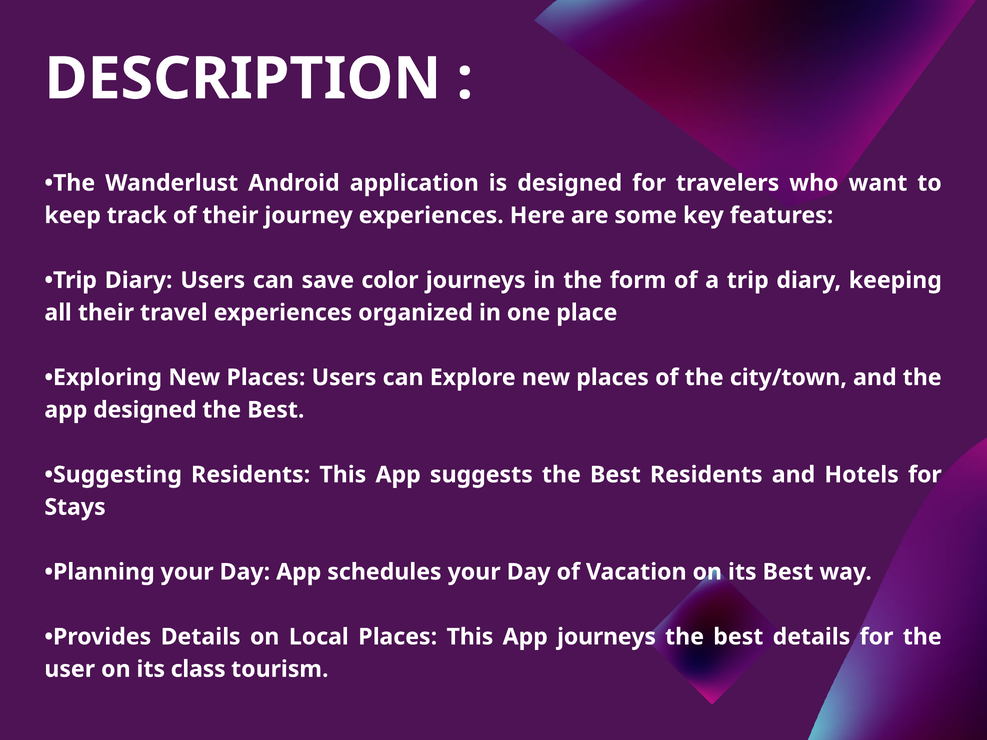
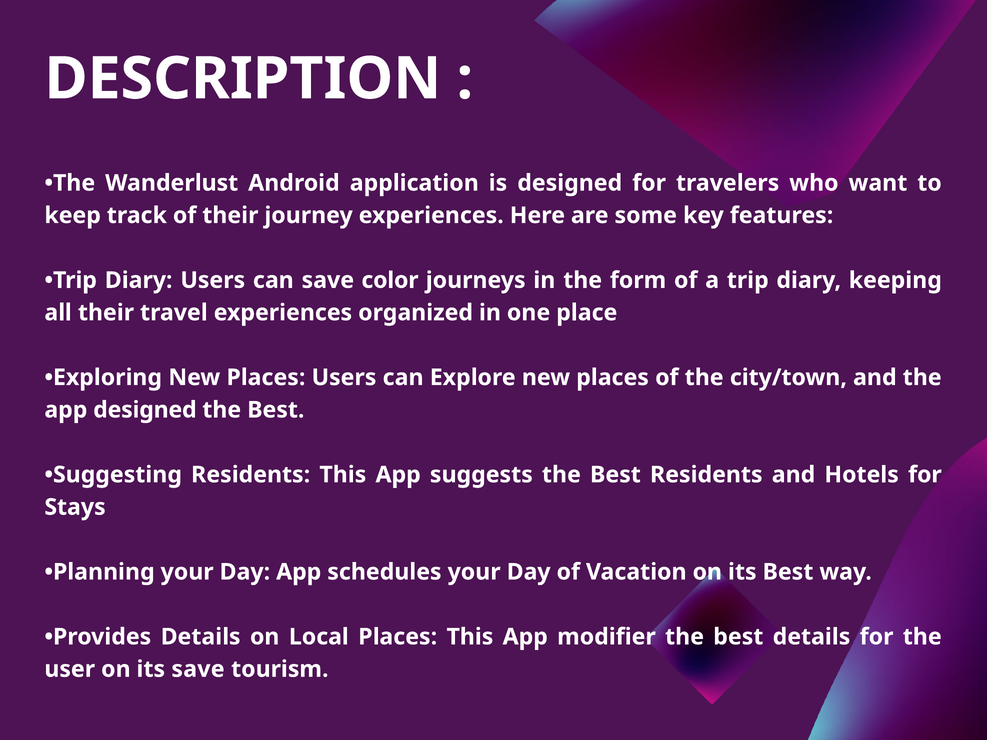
App journeys: journeys -> modifier
its class: class -> save
